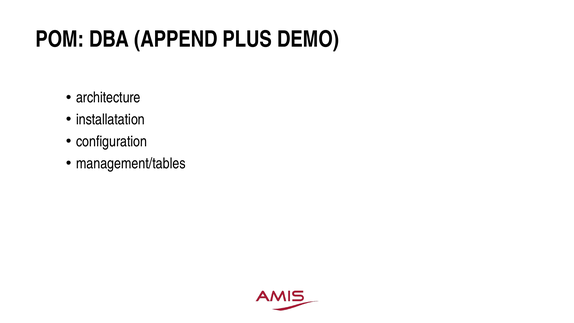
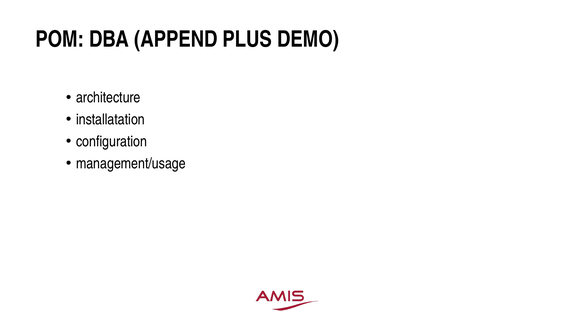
management/tables: management/tables -> management/usage
